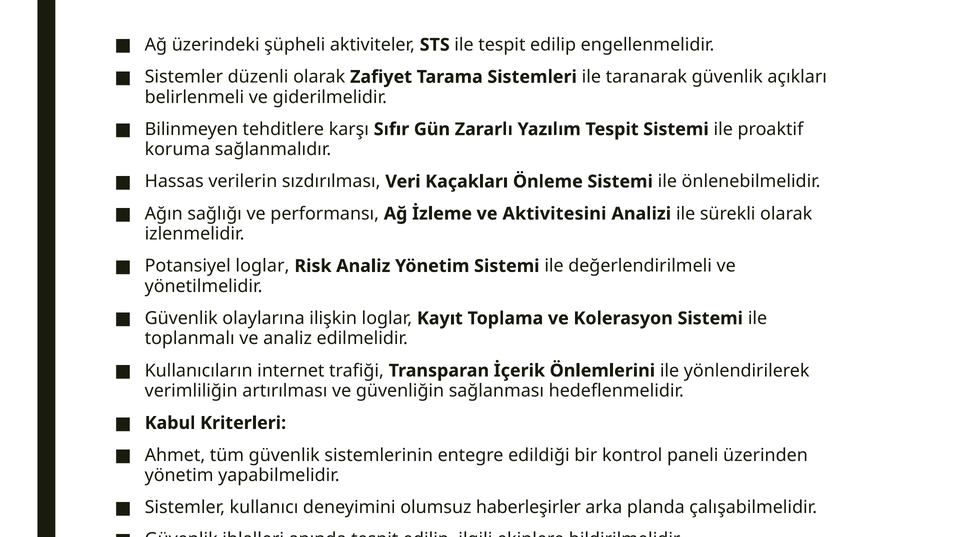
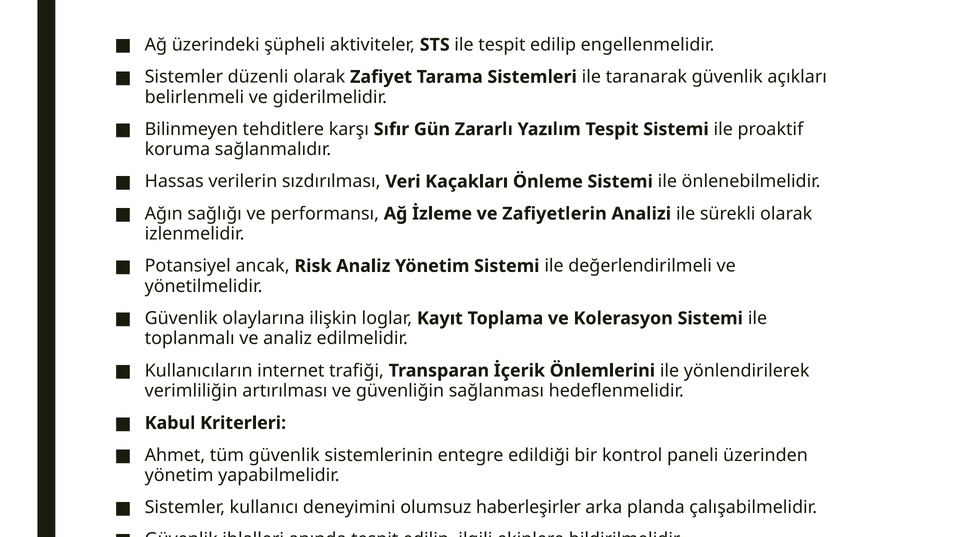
Aktivitesini: Aktivitesini -> Zafiyetlerin
Potansiyel loglar: loglar -> ancak
